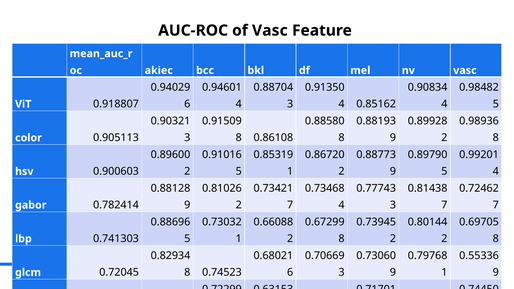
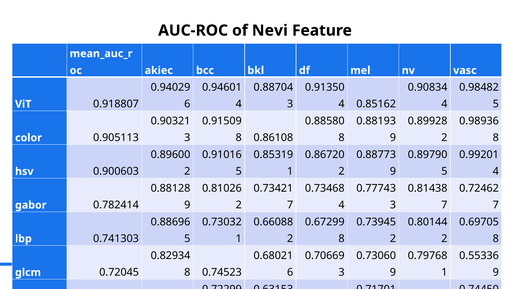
of Vasc: Vasc -> Nevi
